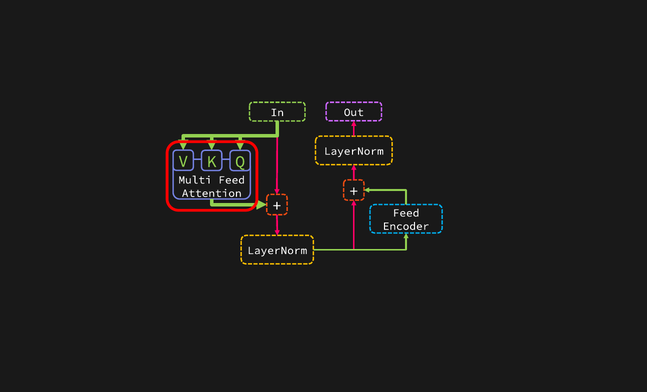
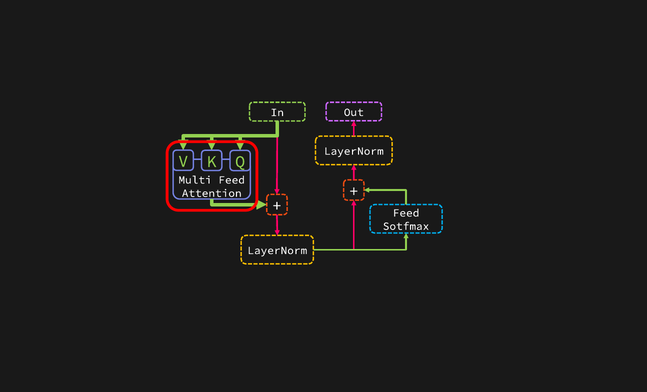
Encoder: Encoder -> Sotfmax
